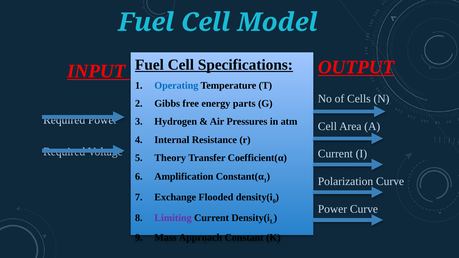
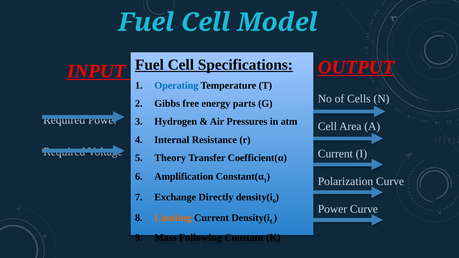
Flooded: Flooded -> Directly
Limiting colour: purple -> orange
Approach: Approach -> Following
